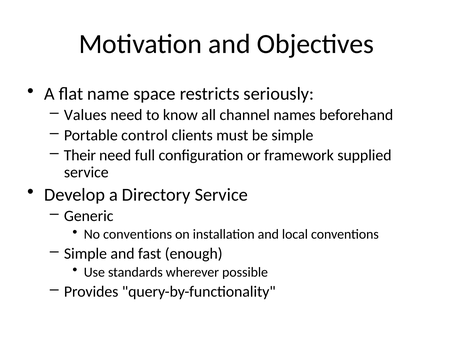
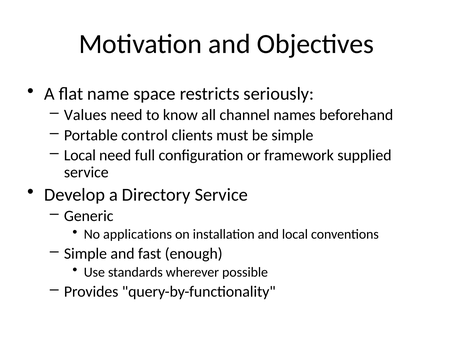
Their at (80, 155): Their -> Local
No conventions: conventions -> applications
